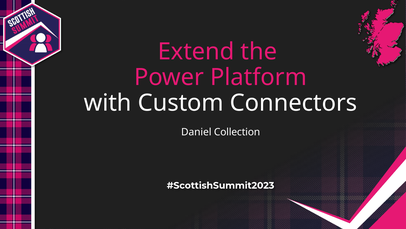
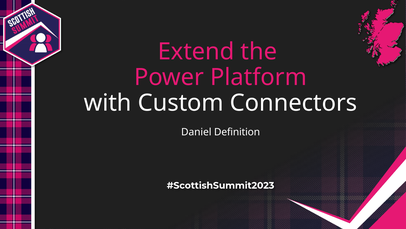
Collection: Collection -> Definition
